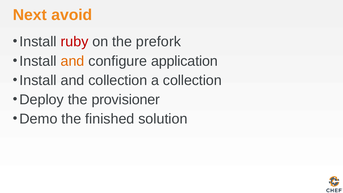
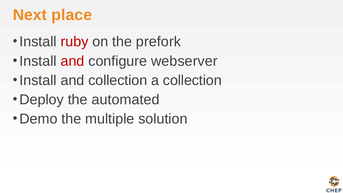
avoid: avoid -> place
and at (73, 61) colour: orange -> red
application: application -> webserver
provisioner: provisioner -> automated
finished: finished -> multiple
